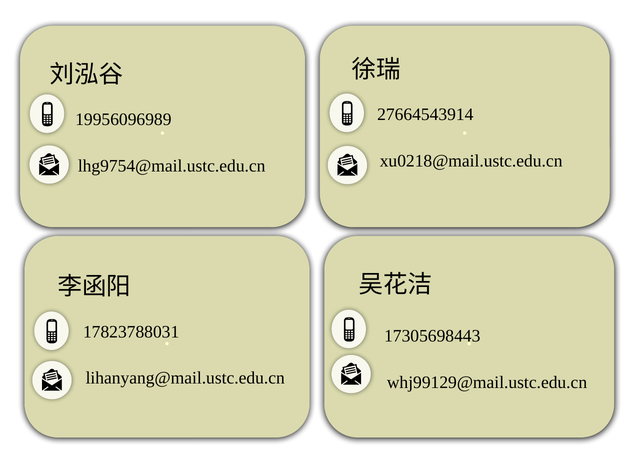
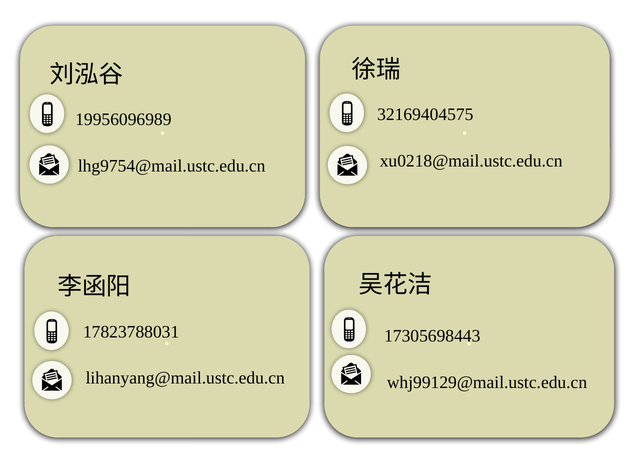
27664543914: 27664543914 -> 32169404575
